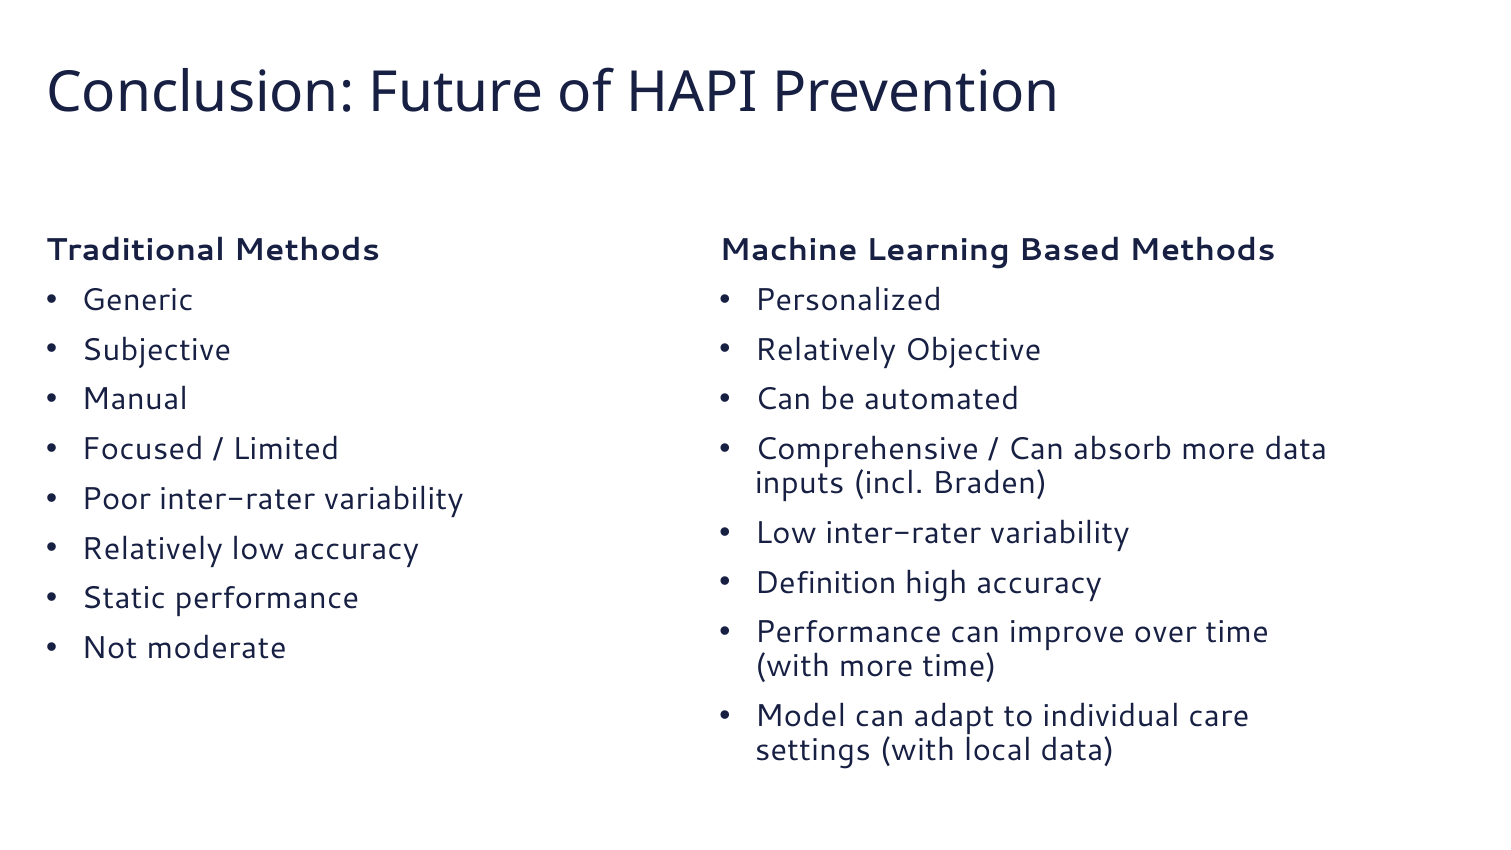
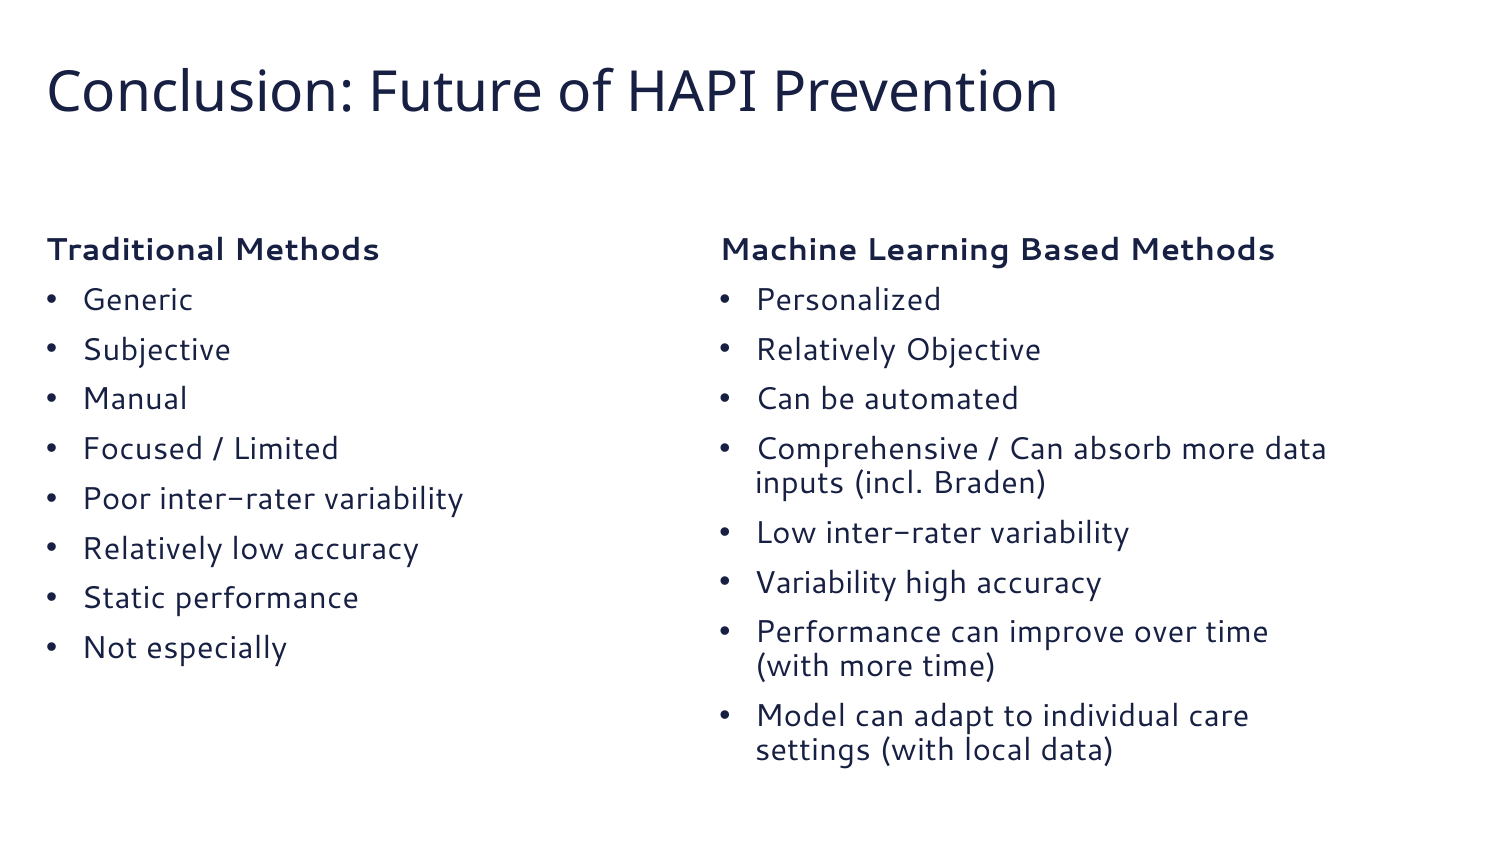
Definition at (826, 583): Definition -> Variability
moderate: moderate -> especially
